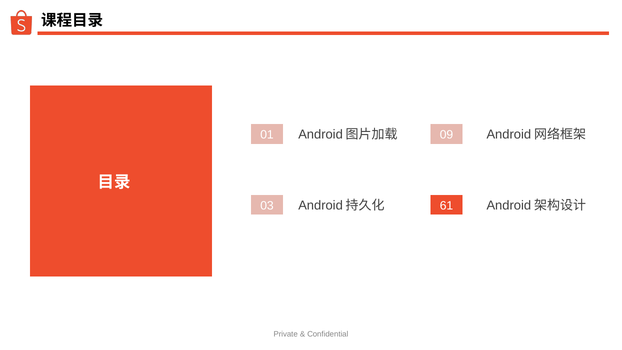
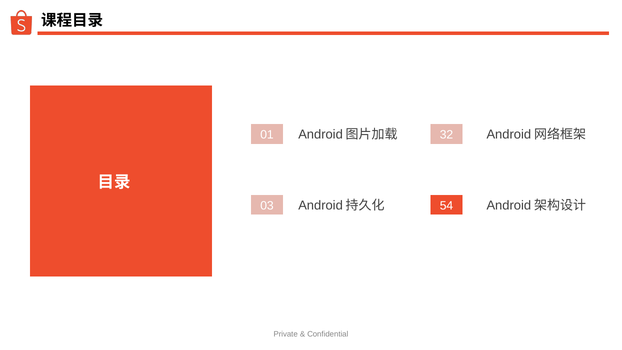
09: 09 -> 32
61: 61 -> 54
